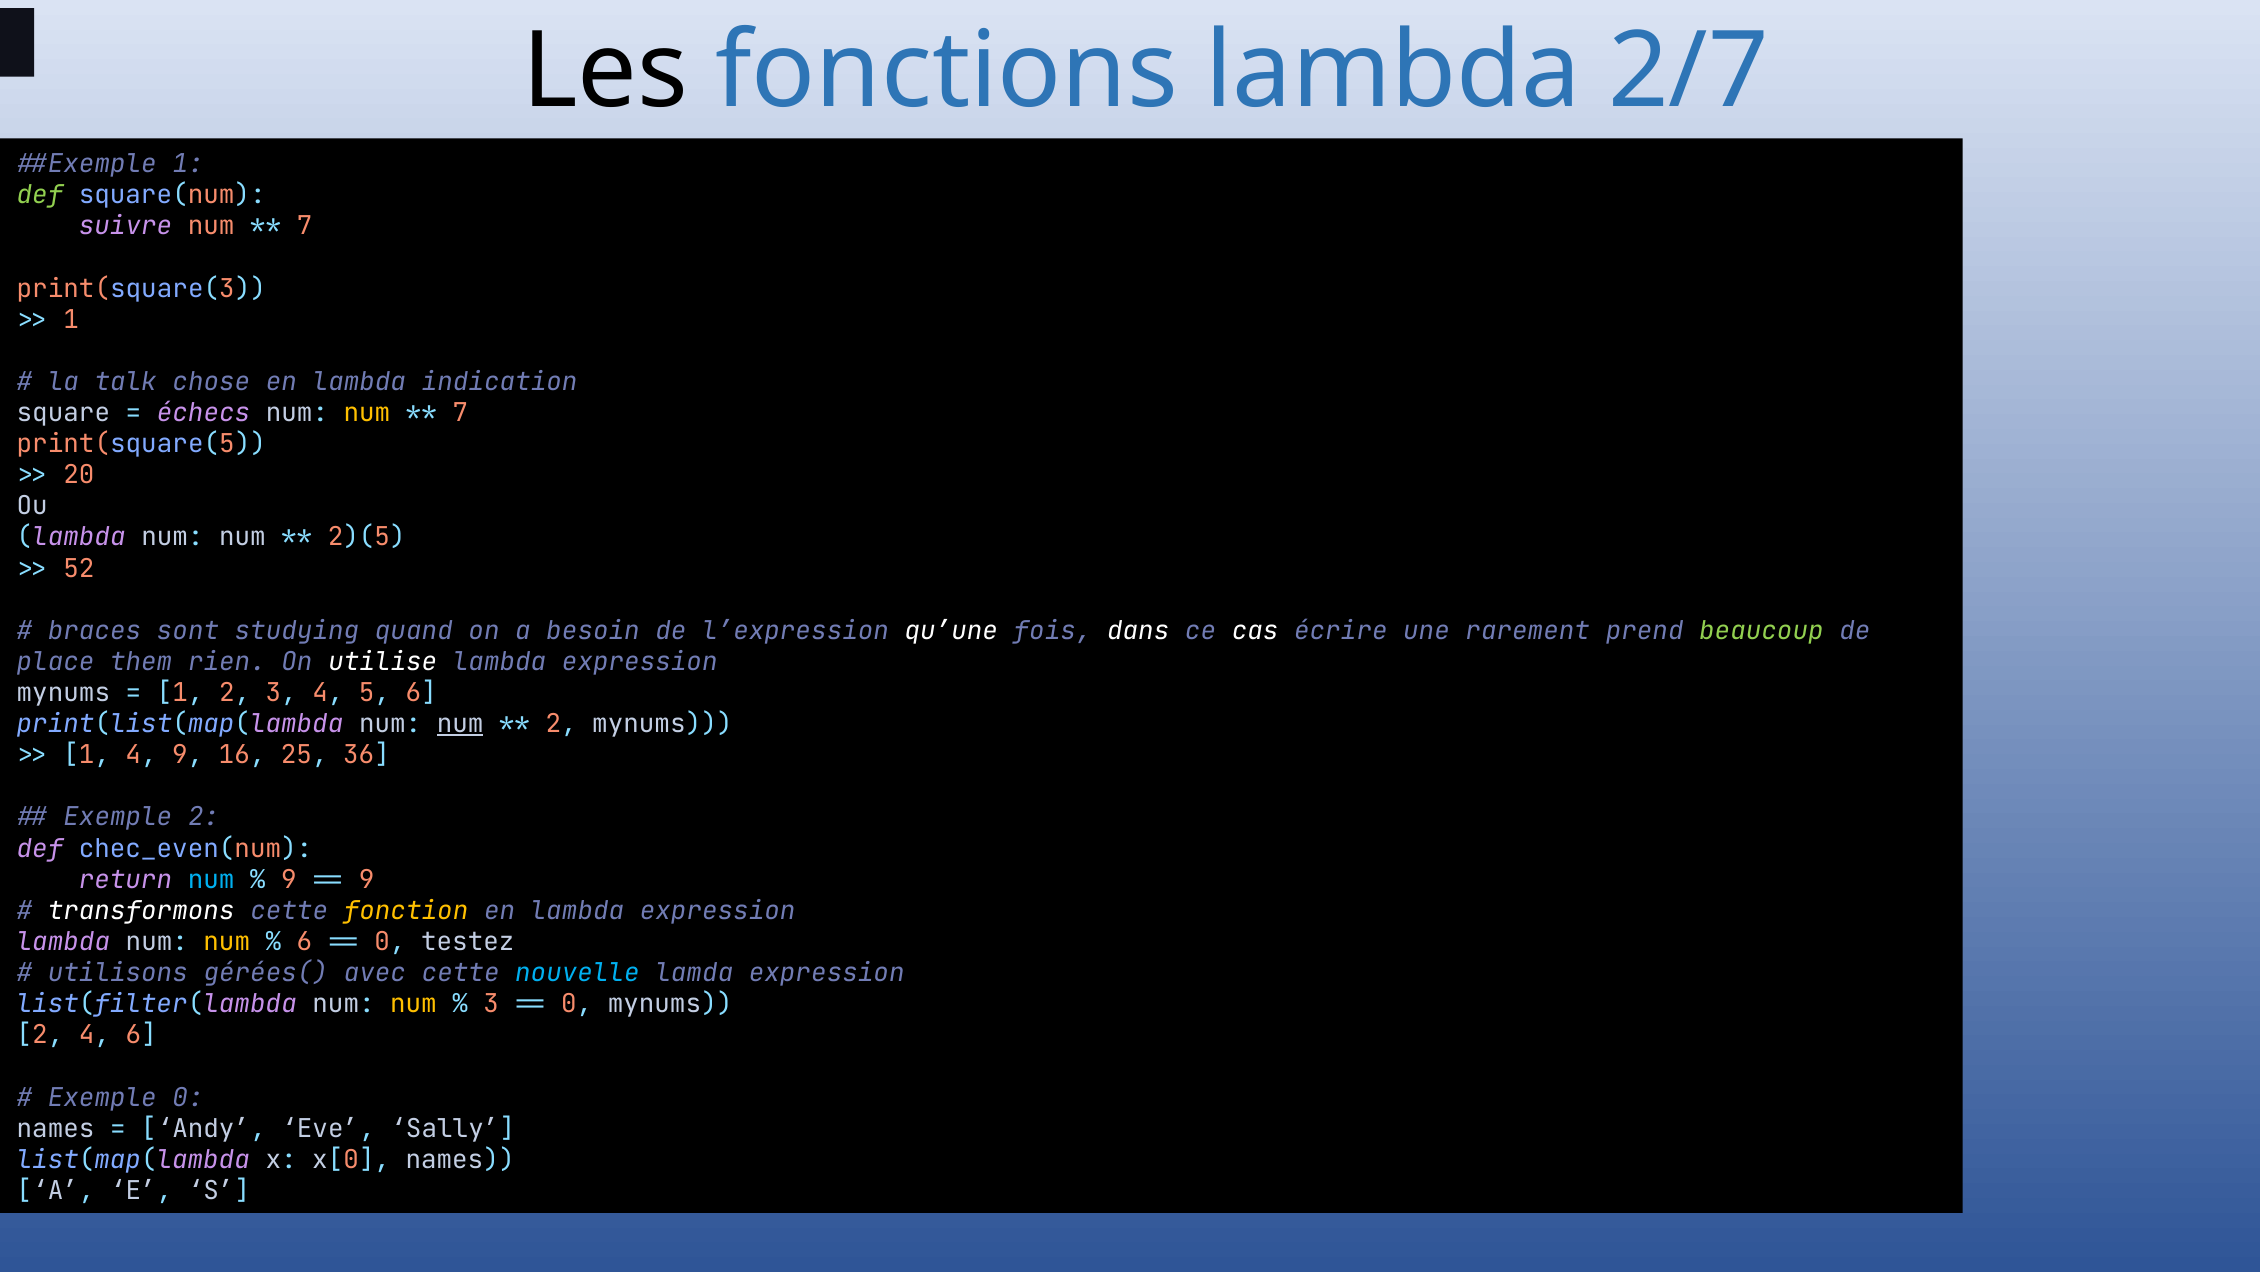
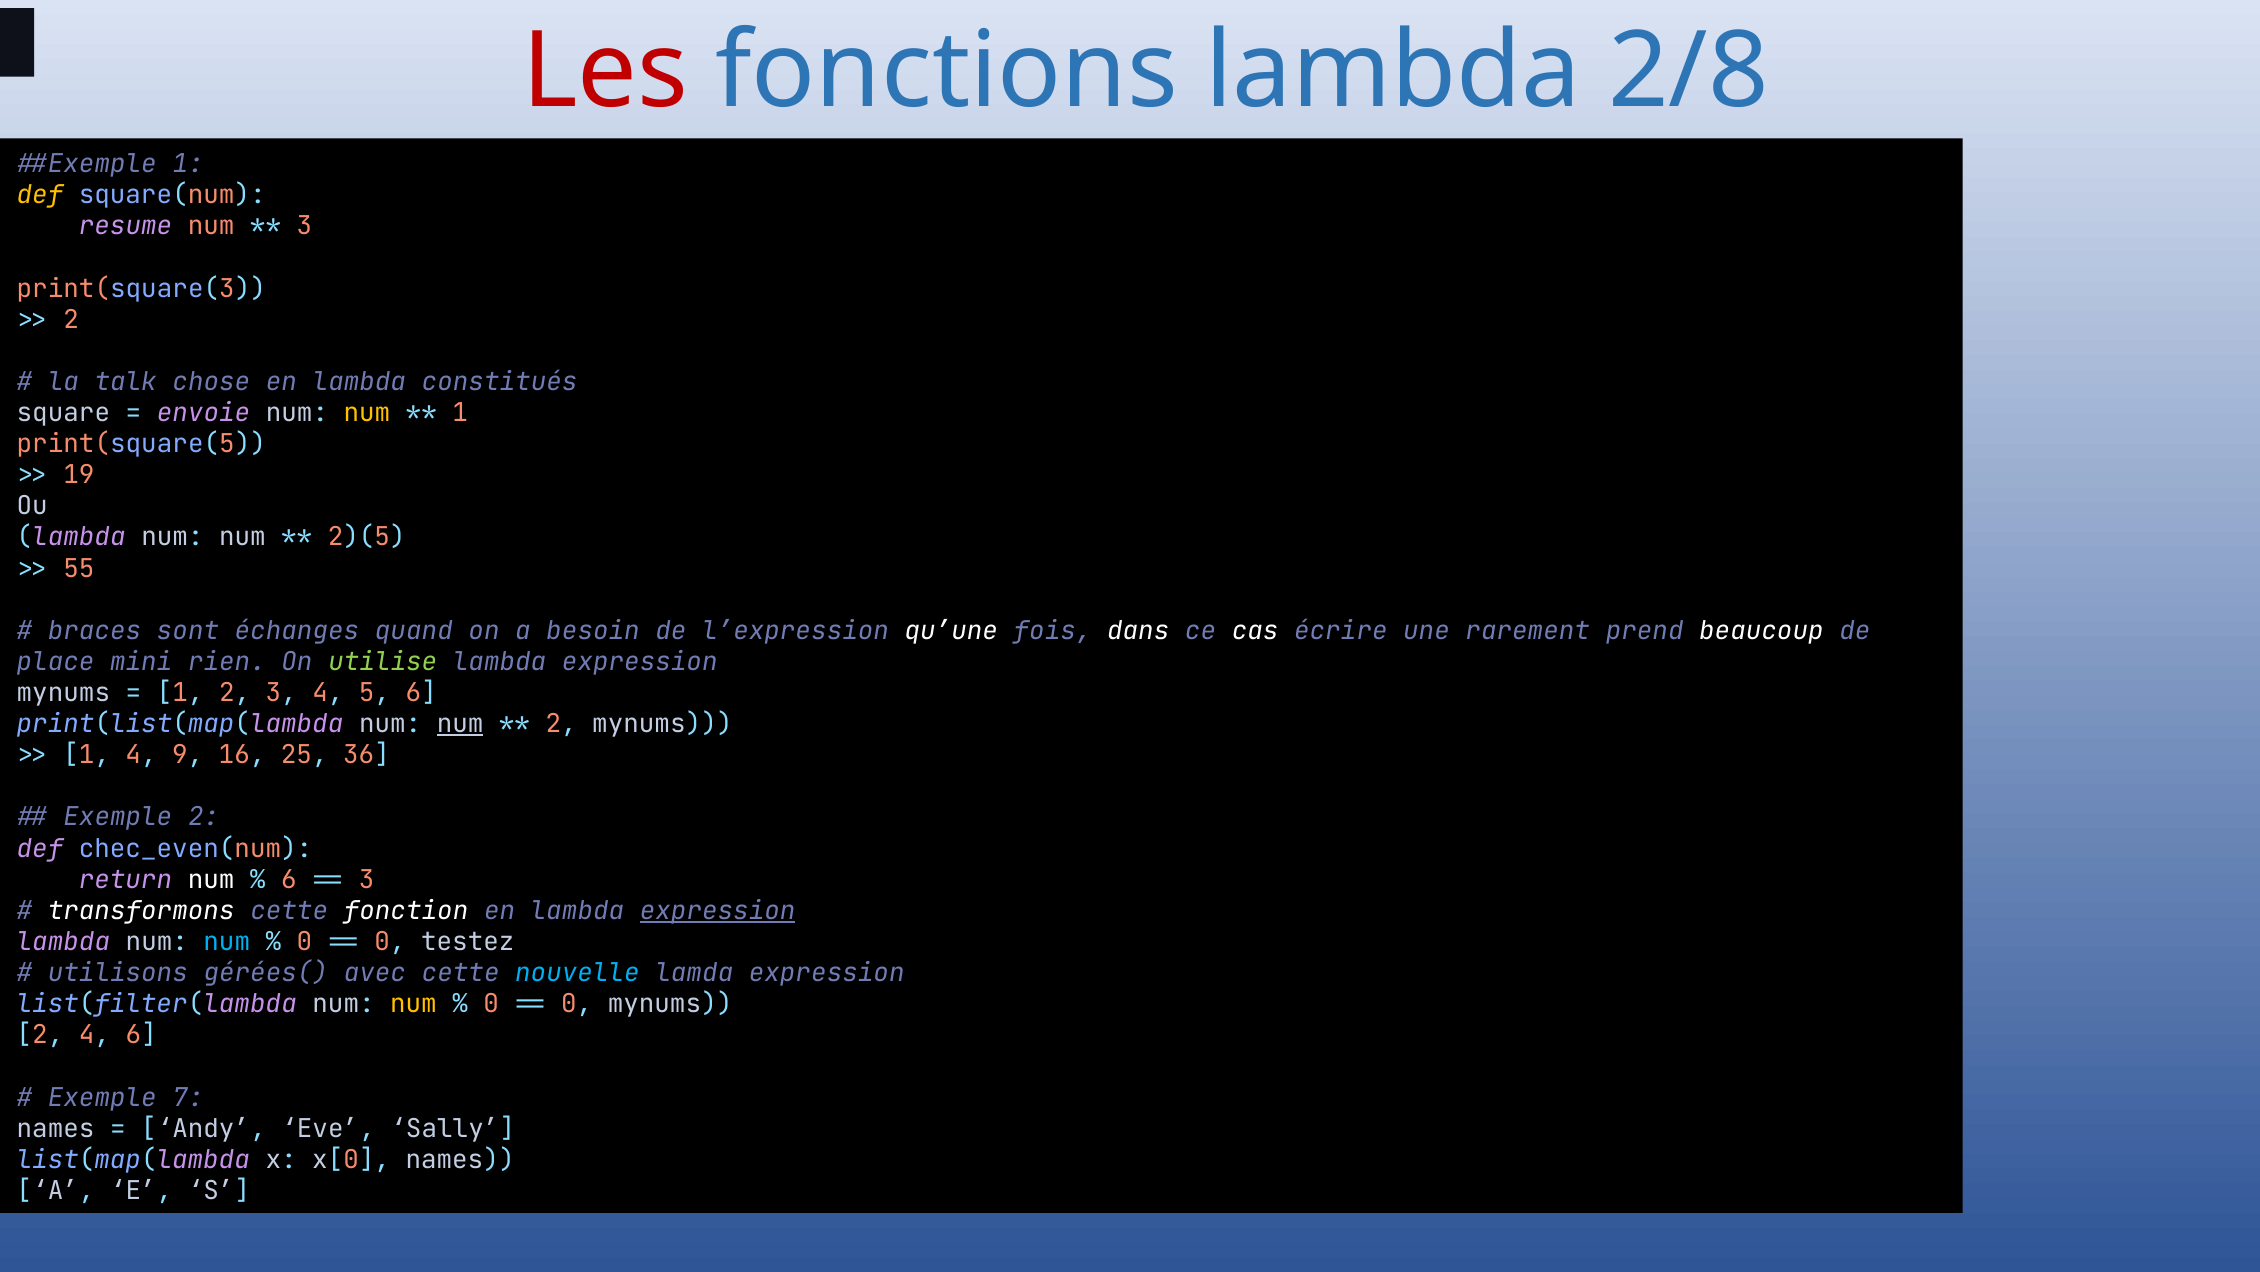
Les colour: black -> red
2/7: 2/7 -> 2/8
def at (40, 195) colour: light green -> yellow
suivre: suivre -> resume
7 at (304, 226): 7 -> 3
1 at (71, 319): 1 -> 2
indication: indication -> constitués
échecs: échecs -> envoie
7 at (460, 413): 7 -> 1
20: 20 -> 19
52: 52 -> 55
studying: studying -> échanges
beaucoup colour: light green -> white
them: them -> mini
utilise colour: white -> light green
num at (211, 879) colour: light blue -> white
9 at (289, 879): 9 -> 6
9 at (367, 879): 9 -> 3
fonction colour: yellow -> white
expression at (718, 910) underline: none -> present
num at (227, 941) colour: yellow -> light blue
6 at (304, 941): 6 -> 0
3 at (491, 1004): 3 -> 0
Exemple 0: 0 -> 7
